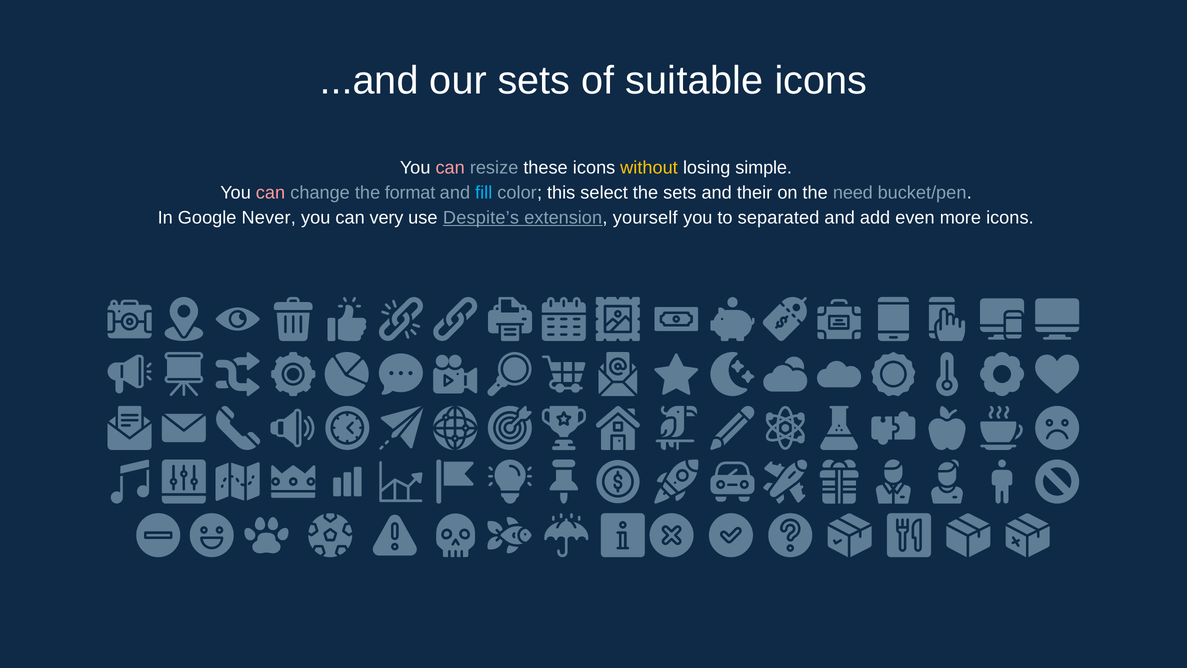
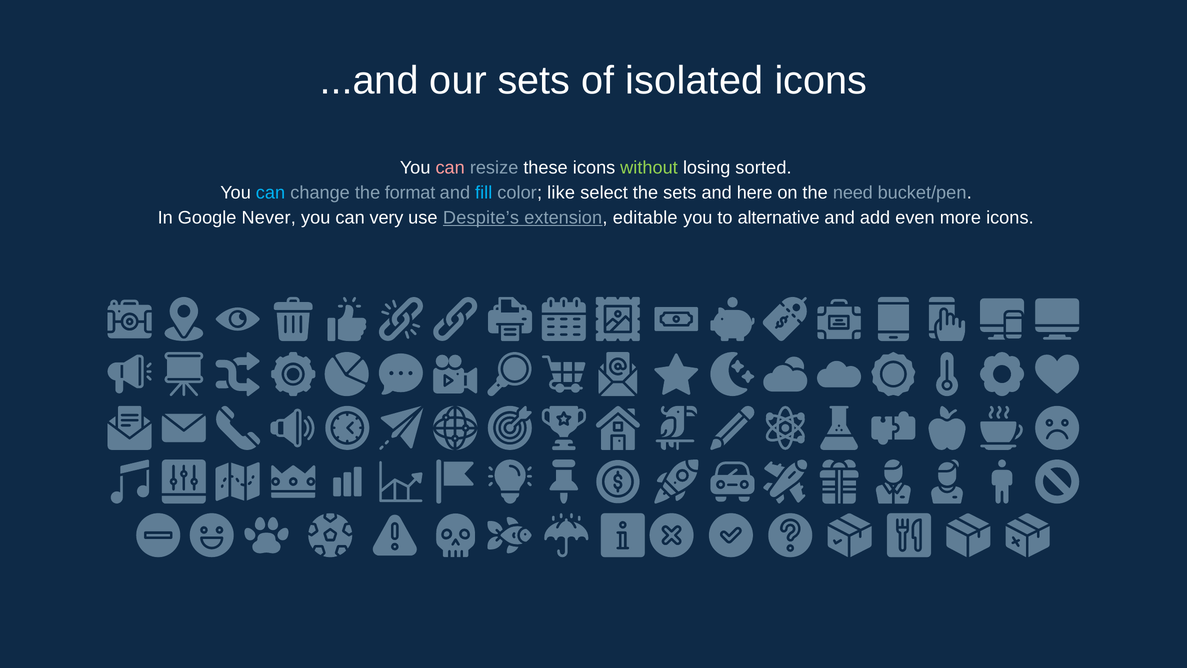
suitable: suitable -> isolated
without colour: yellow -> light green
simple: simple -> sorted
can at (270, 193) colour: pink -> light blue
this: this -> like
their: their -> here
yourself: yourself -> editable
separated: separated -> alternative
